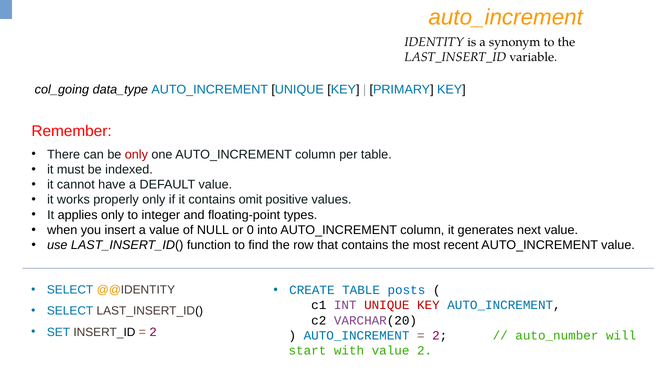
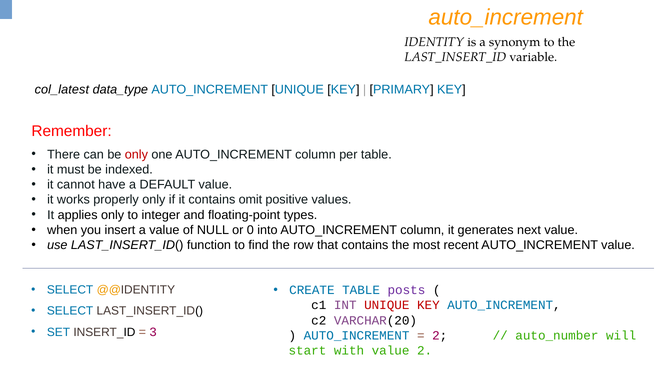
col_going: col_going -> col_latest
posts colour: blue -> purple
2 at (153, 332): 2 -> 3
